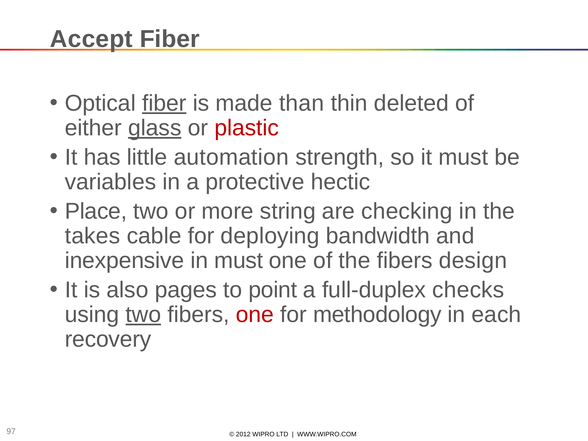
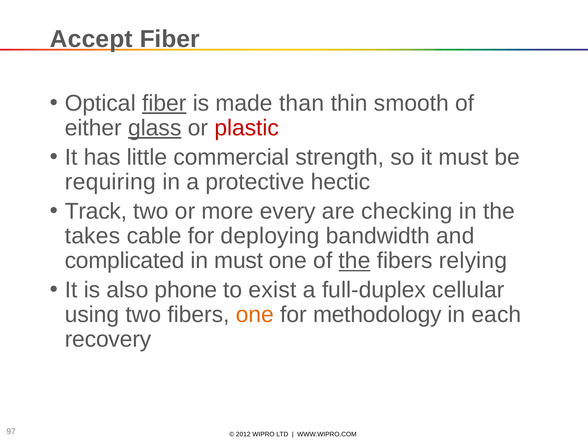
deleted: deleted -> smooth
automation: automation -> commercial
variables: variables -> requiring
Place: Place -> Track
string: string -> every
inexpensive: inexpensive -> complicated
the at (355, 261) underline: none -> present
design: design -> relying
pages: pages -> phone
point: point -> exist
checks: checks -> cellular
two at (143, 315) underline: present -> none
one at (255, 315) colour: red -> orange
